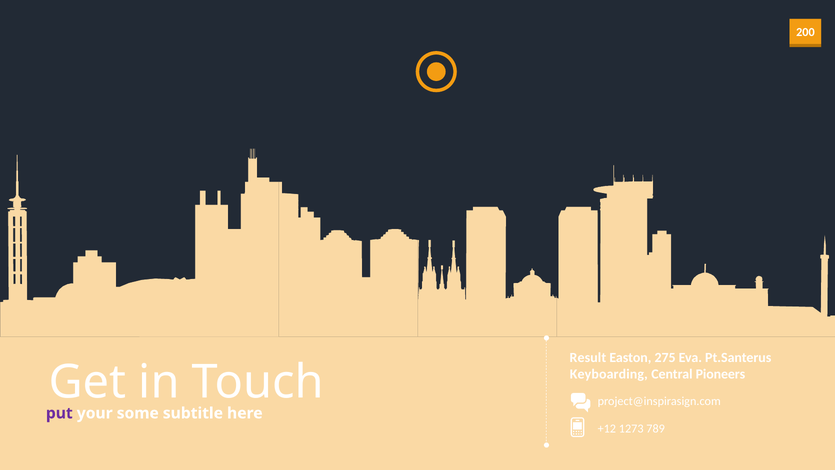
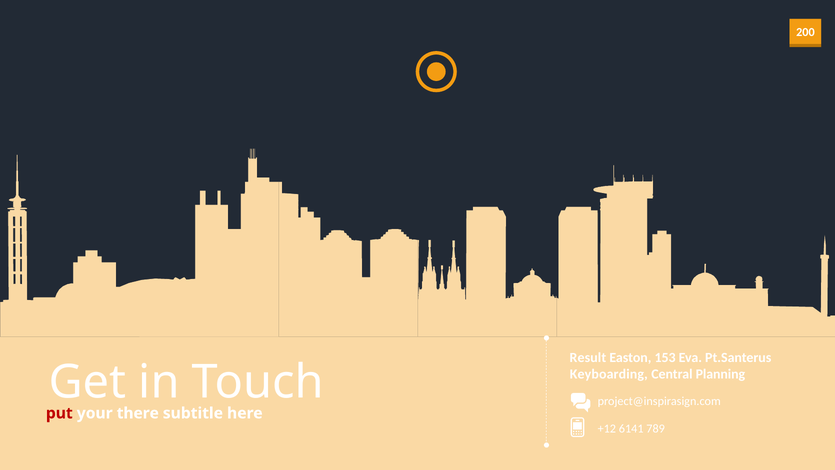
275: 275 -> 153
Pioneers: Pioneers -> Planning
put colour: purple -> red
some: some -> there
1273: 1273 -> 6141
